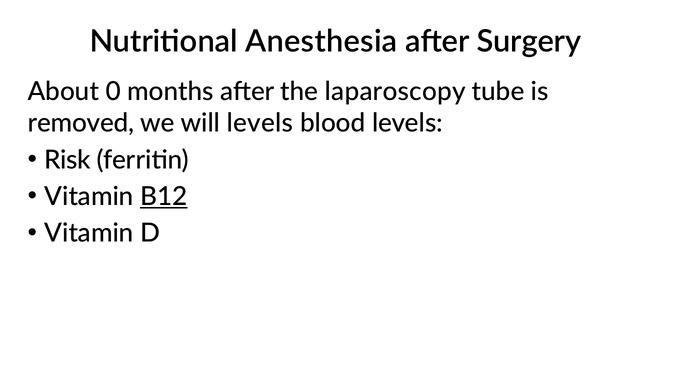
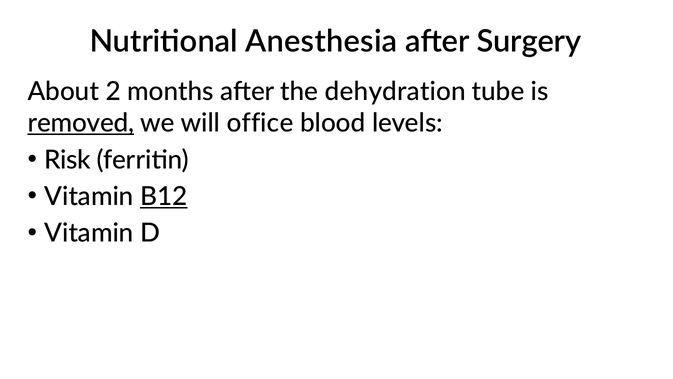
0: 0 -> 2
laparoscopy: laparoscopy -> dehydration
removed underline: none -> present
will levels: levels -> office
